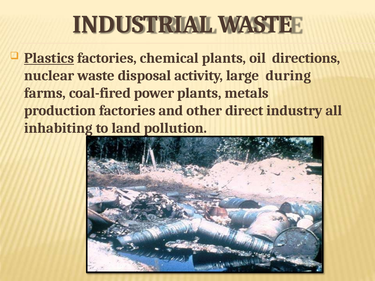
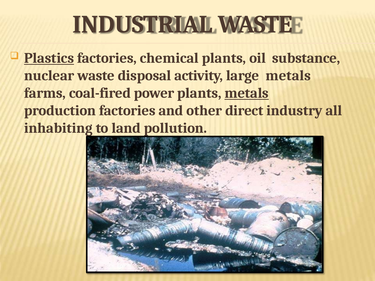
directions: directions -> substance
large during: during -> metals
metals at (247, 93) underline: none -> present
